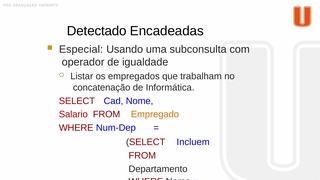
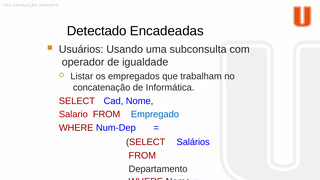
Especial: Especial -> Usuários
Empregado colour: orange -> blue
Incluem: Incluem -> Salários
